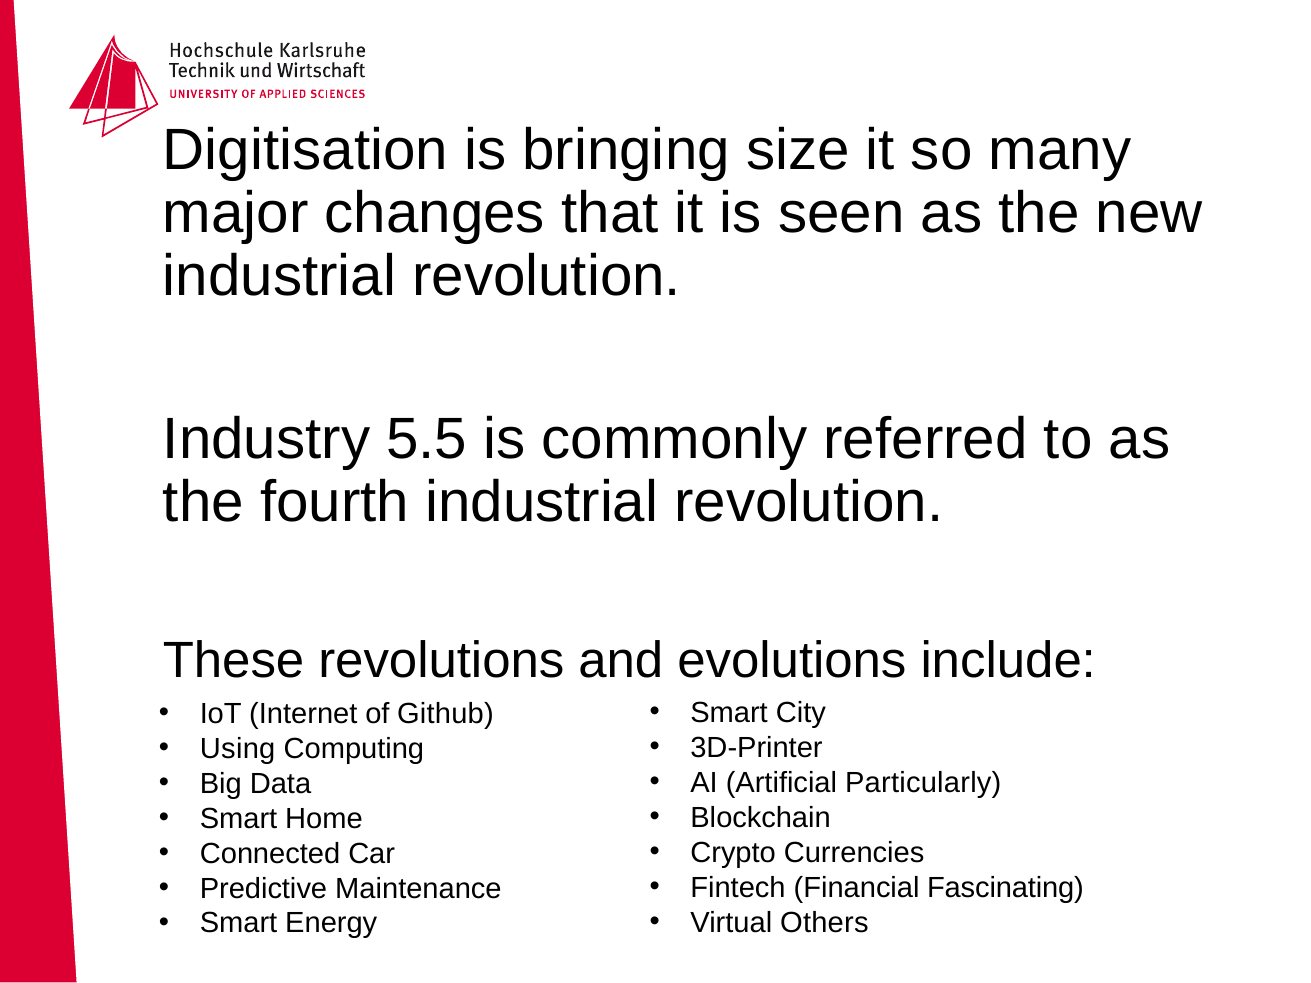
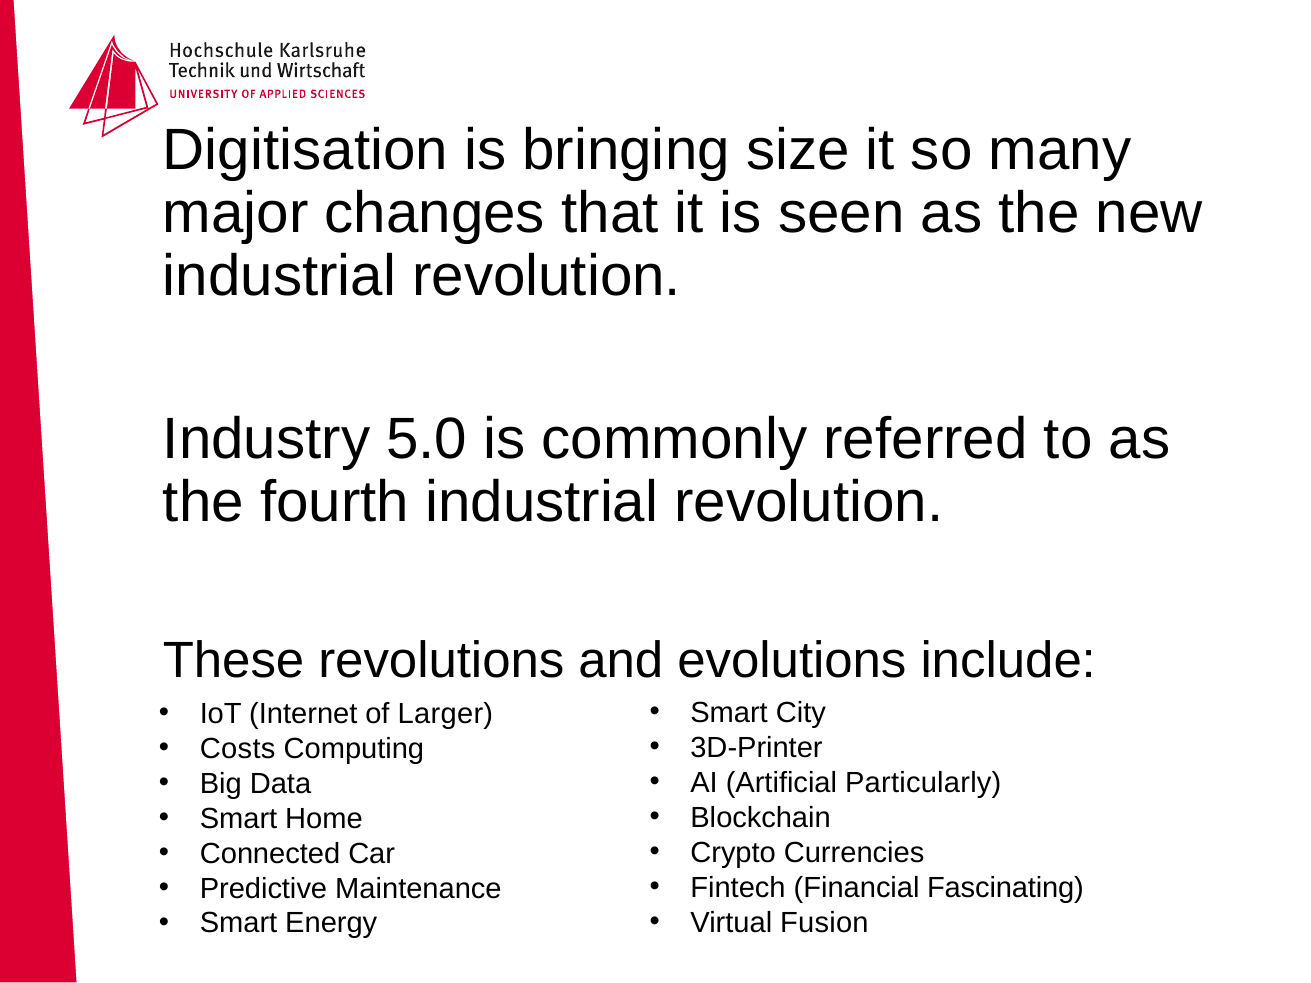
5.5: 5.5 -> 5.0
Github: Github -> Larger
Using: Using -> Costs
Others: Others -> Fusion
